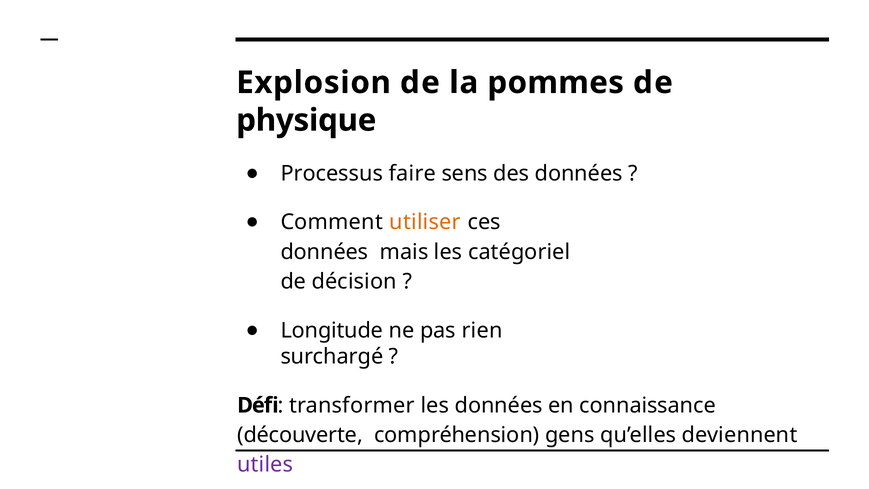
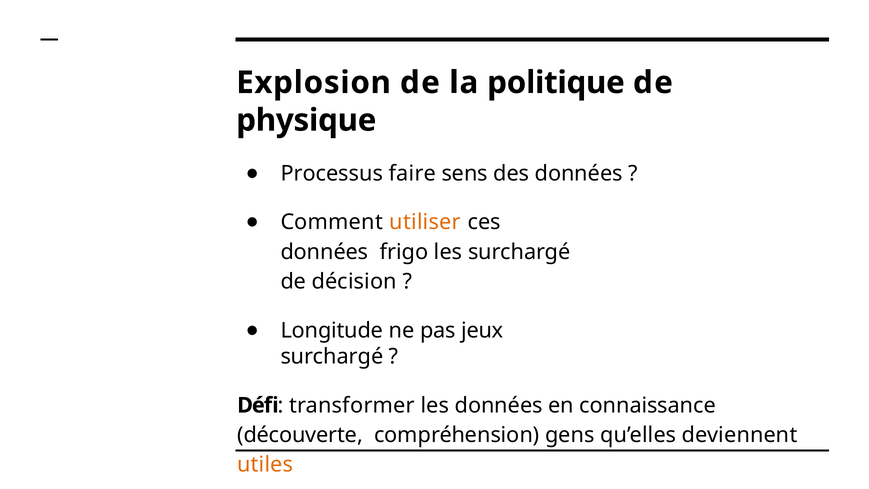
pommes: pommes -> politique
mais: mais -> frigo
les catégoriel: catégoriel -> surchargé
rien: rien -> jeux
utiles colour: purple -> orange
